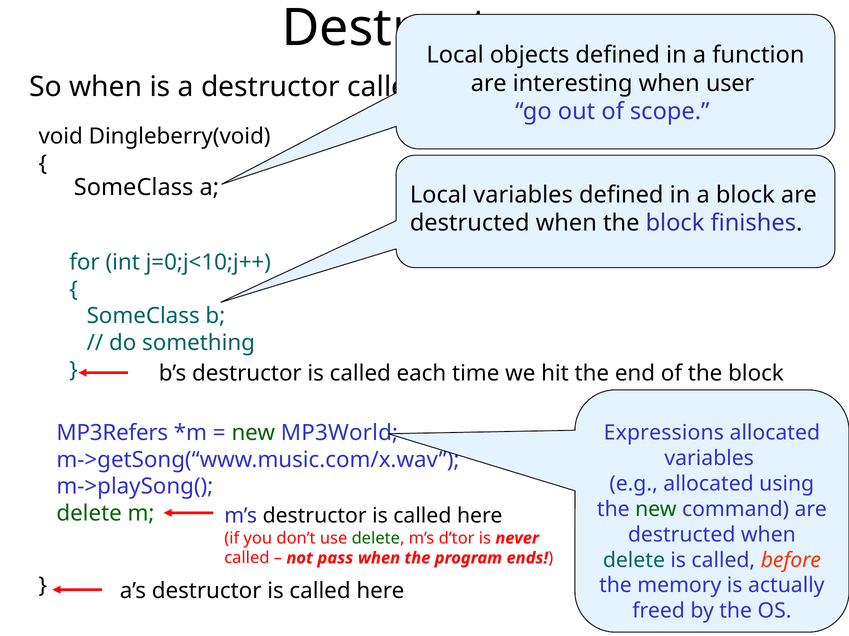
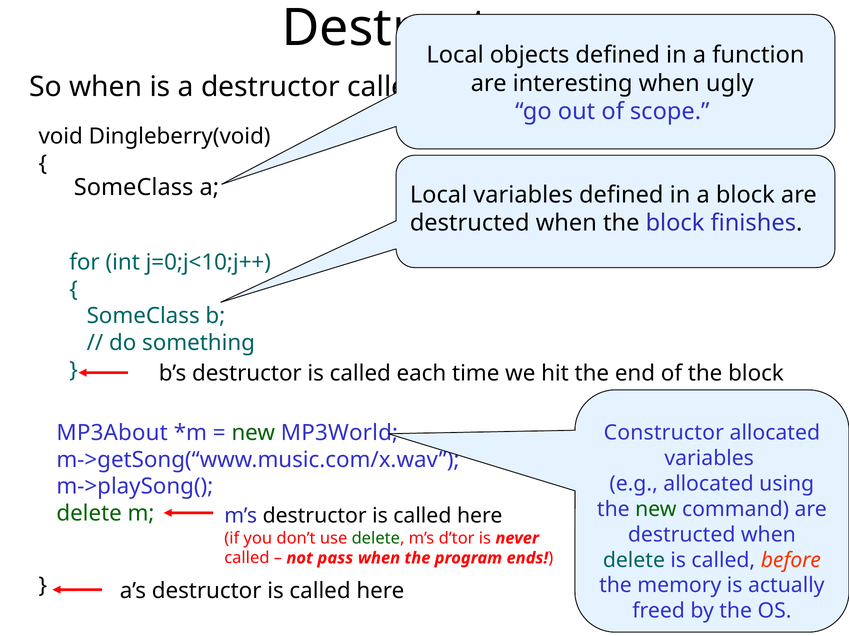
user: user -> ugly
MP3Refers: MP3Refers -> MP3About
Expressions: Expressions -> Constructor
